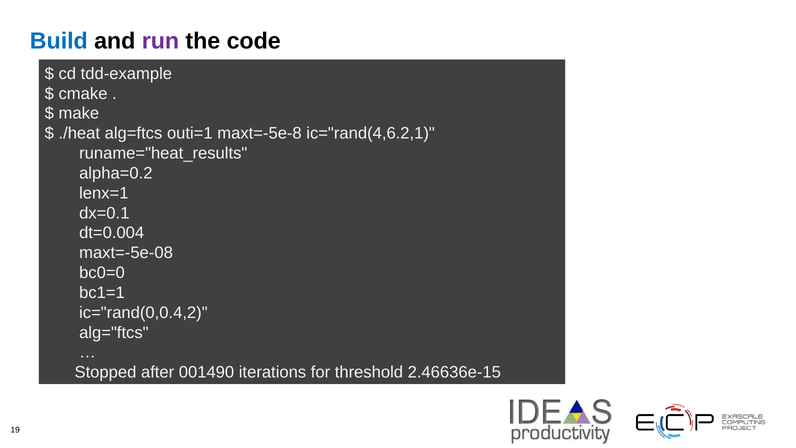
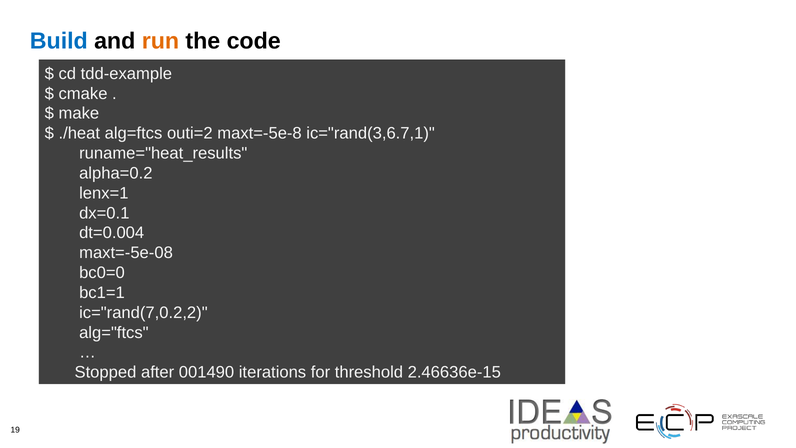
run colour: purple -> orange
outi=1: outi=1 -> outi=2
ic="rand(4,6.2,1: ic="rand(4,6.2,1 -> ic="rand(3,6.7,1
ic="rand(0,0.4,2: ic="rand(0,0.4,2 -> ic="rand(7,0.2,2
